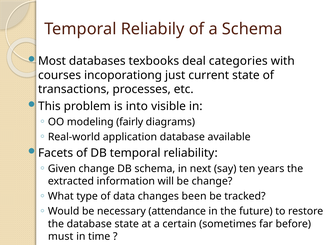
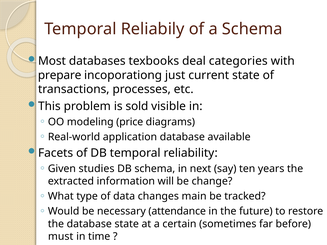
courses: courses -> prepare
into: into -> sold
fairly: fairly -> price
Given change: change -> studies
been: been -> main
